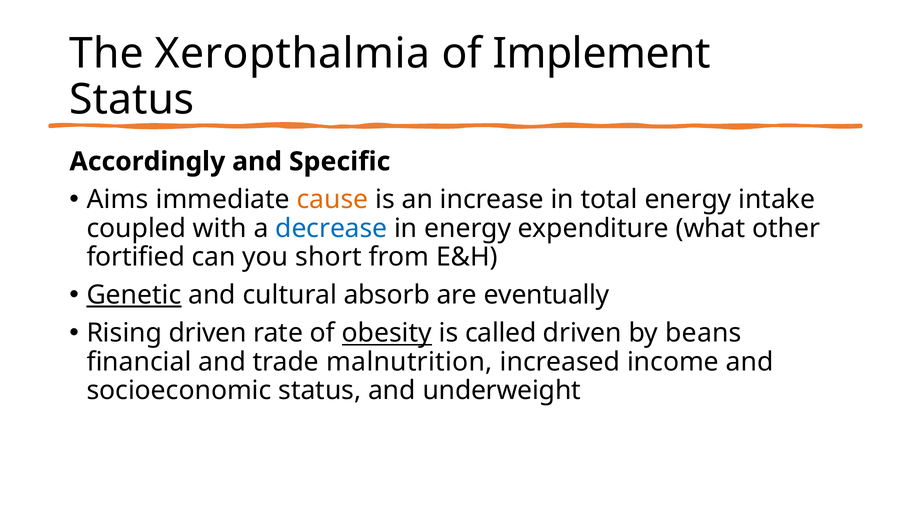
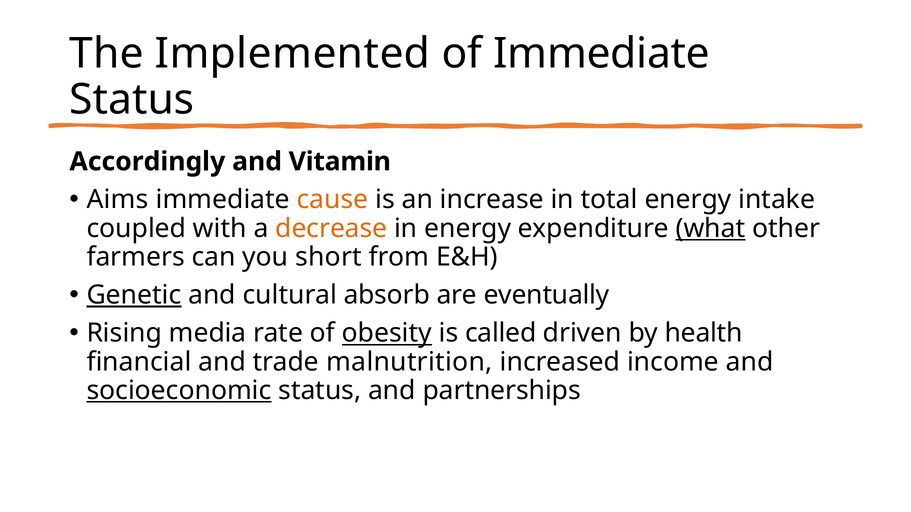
Xeropthalmia: Xeropthalmia -> Implemented
of Implement: Implement -> Immediate
Specific: Specific -> Vitamin
decrease colour: blue -> orange
what underline: none -> present
fortified: fortified -> farmers
Rising driven: driven -> media
beans: beans -> health
socioeconomic underline: none -> present
underweight: underweight -> partnerships
